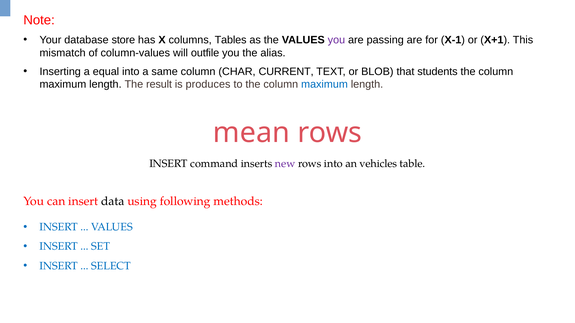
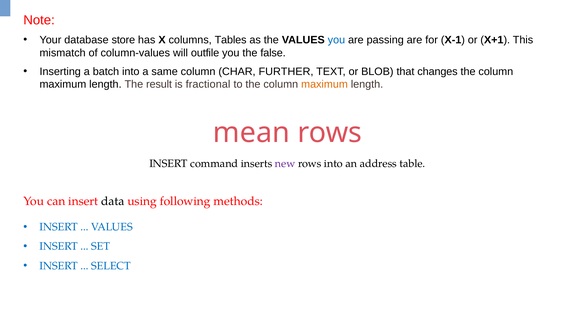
you at (336, 40) colour: purple -> blue
alias: alias -> false
equal: equal -> batch
CURRENT: CURRENT -> FURTHER
students: students -> changes
produces: produces -> fractional
maximum at (324, 85) colour: blue -> orange
vehicles: vehicles -> address
